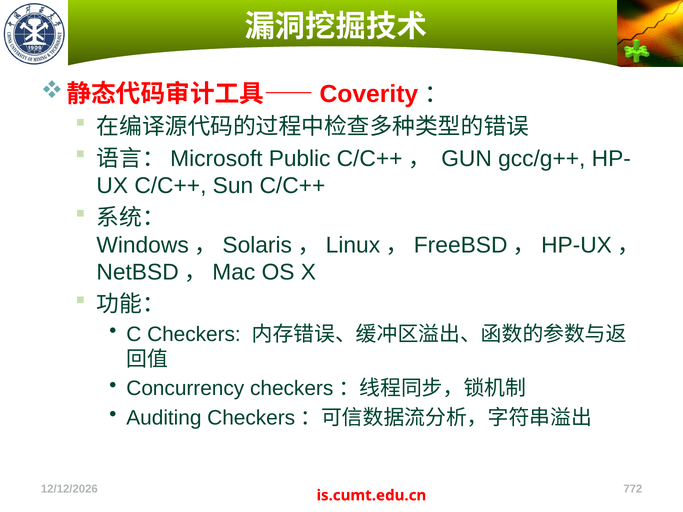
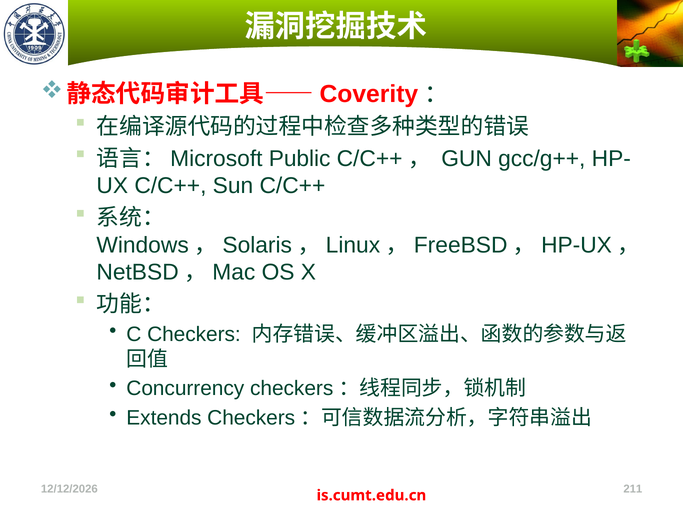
Auditing: Auditing -> Extends
772: 772 -> 211
